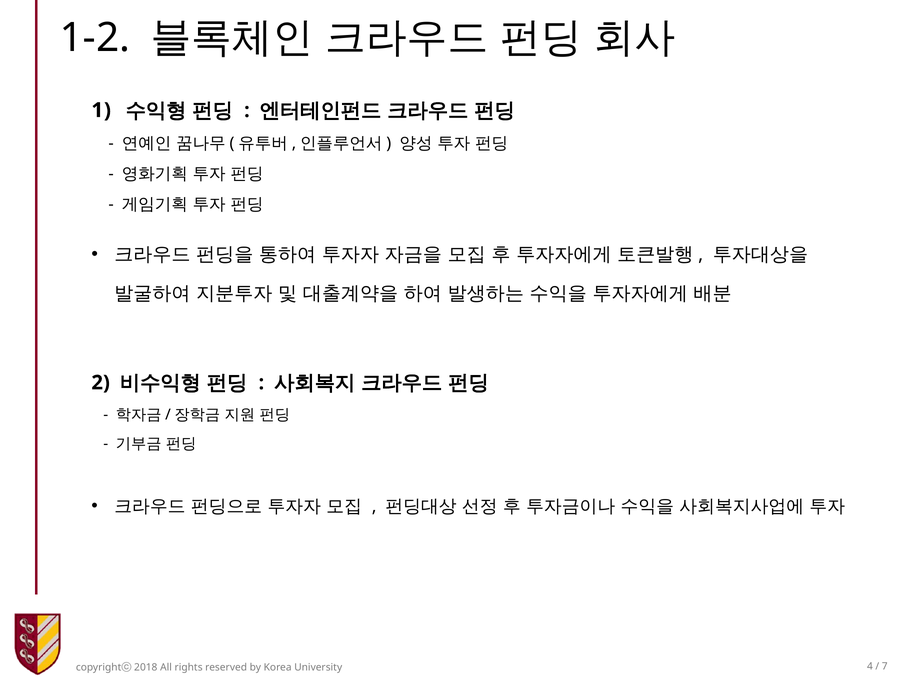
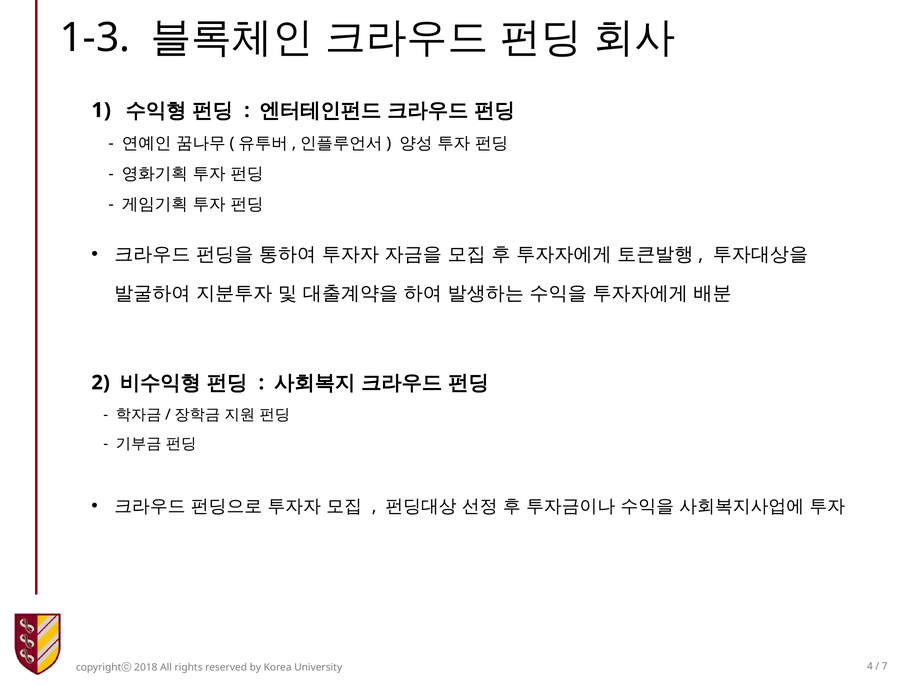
1-2: 1-2 -> 1-3
